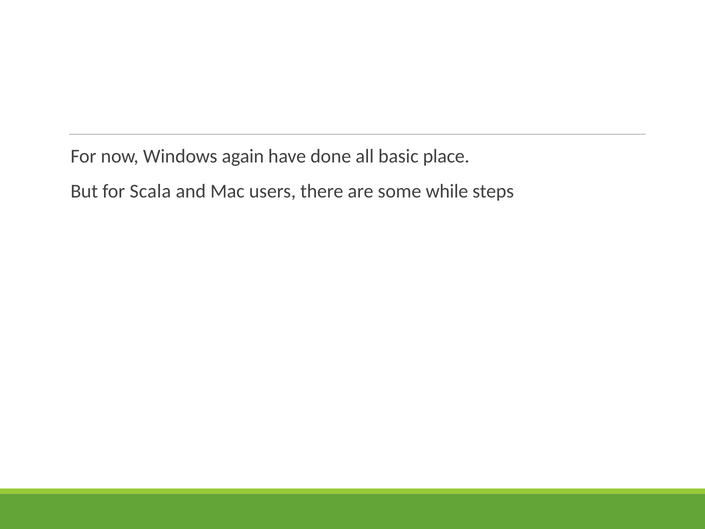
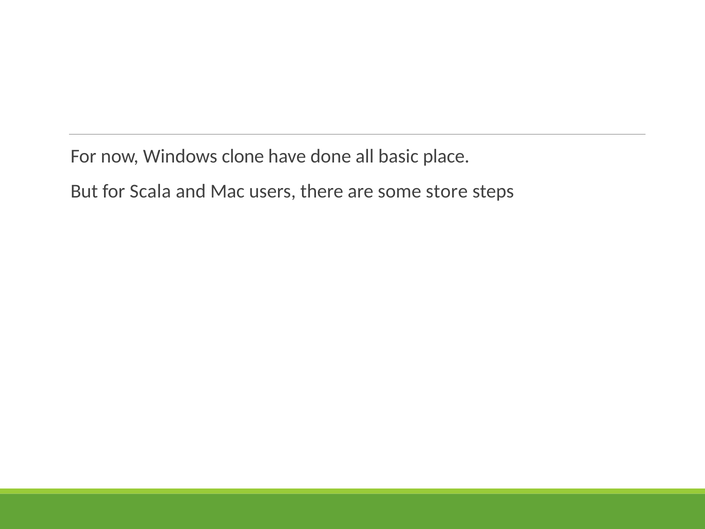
again: again -> clone
while: while -> store
